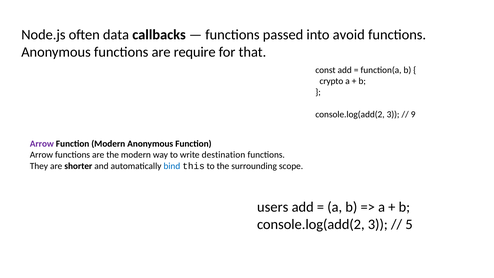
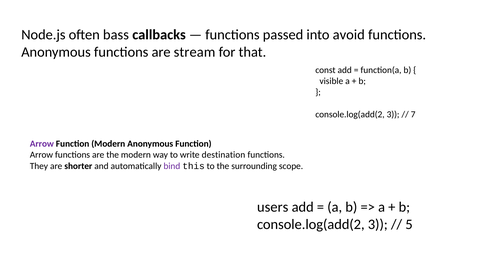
data: data -> bass
require: require -> stream
crypto: crypto -> visible
9: 9 -> 7
bind colour: blue -> purple
